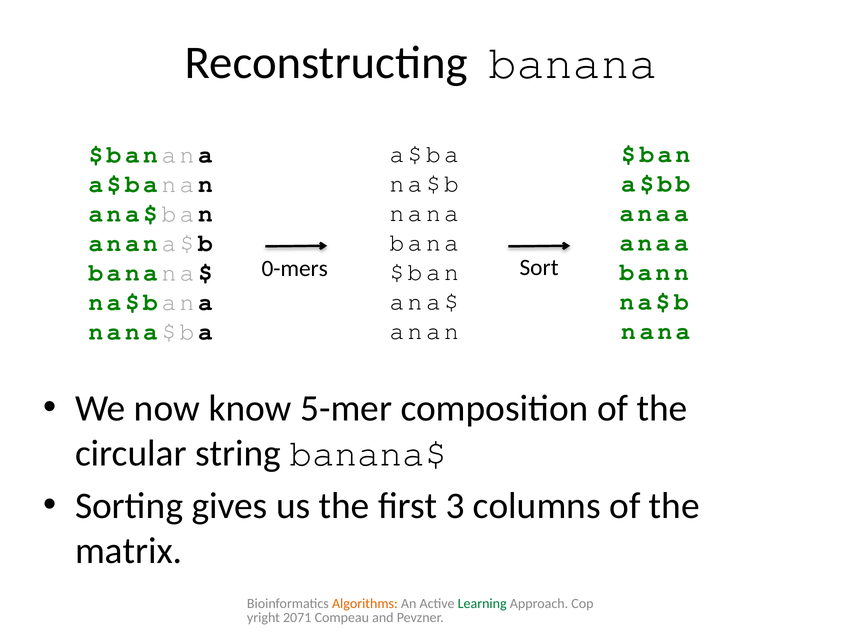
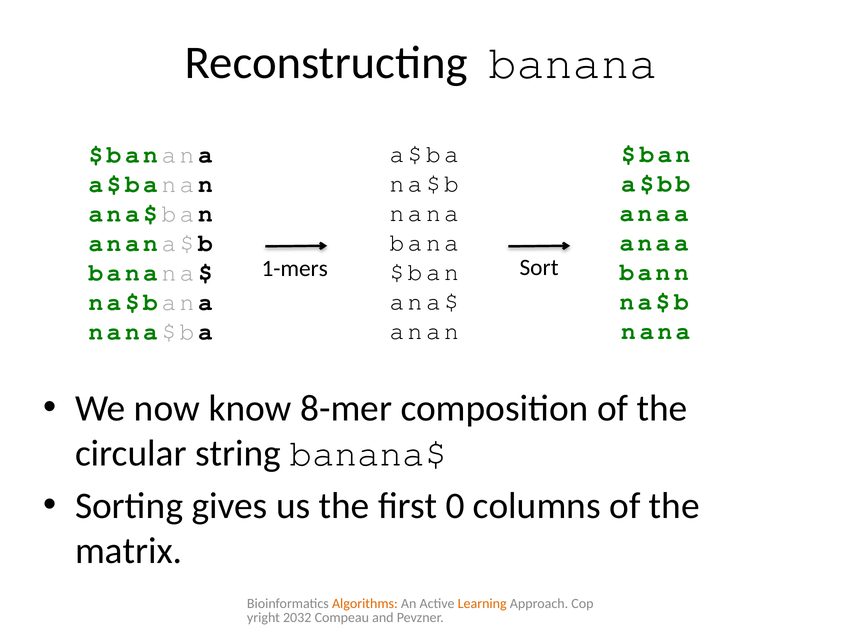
0-mers: 0-mers -> 1-mers
5-mer: 5-mer -> 8-mer
3: 3 -> 0
Learning colour: green -> orange
2071: 2071 -> 2032
